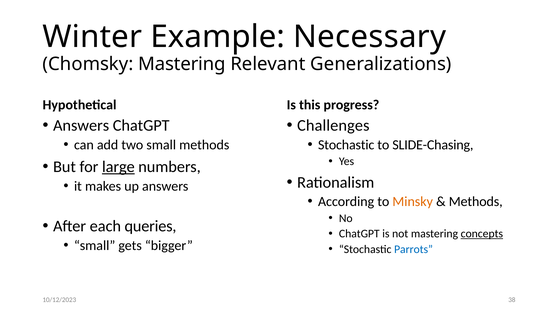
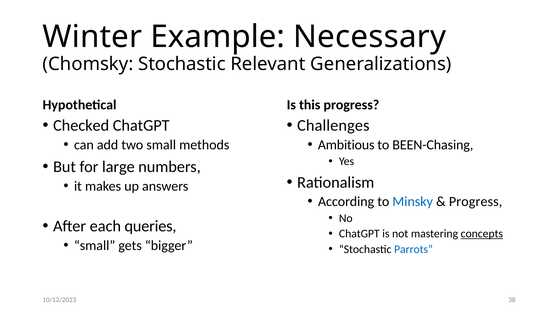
Chomsky Mastering: Mastering -> Stochastic
Answers at (81, 125): Answers -> Checked
Stochastic at (346, 145): Stochastic -> Ambitious
SLIDE-Chasing: SLIDE-Chasing -> BEEN-Chasing
large underline: present -> none
Minsky colour: orange -> blue
Methods at (476, 201): Methods -> Progress
